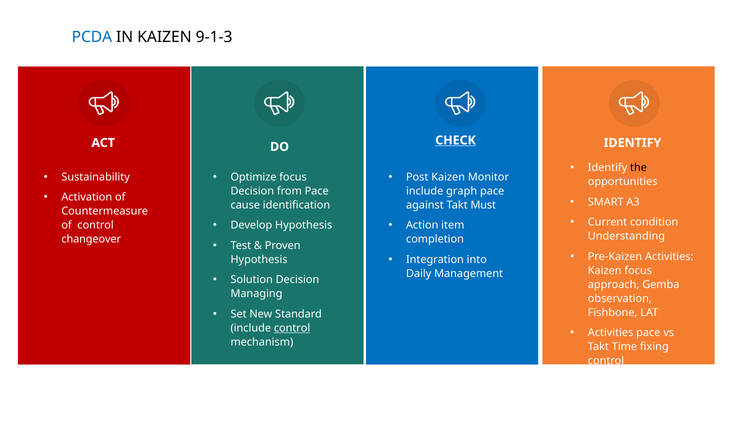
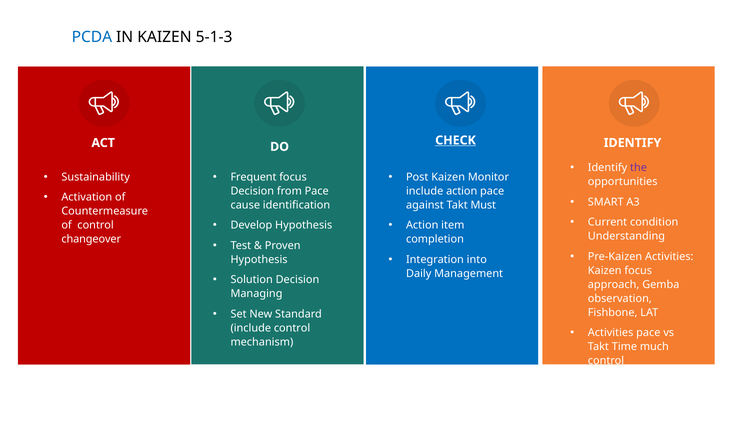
9-1-3: 9-1-3 -> 5-1-3
the colour: black -> purple
Optimize: Optimize -> Frequent
include graph: graph -> action
control at (292, 328) underline: present -> none
fixing: fixing -> much
